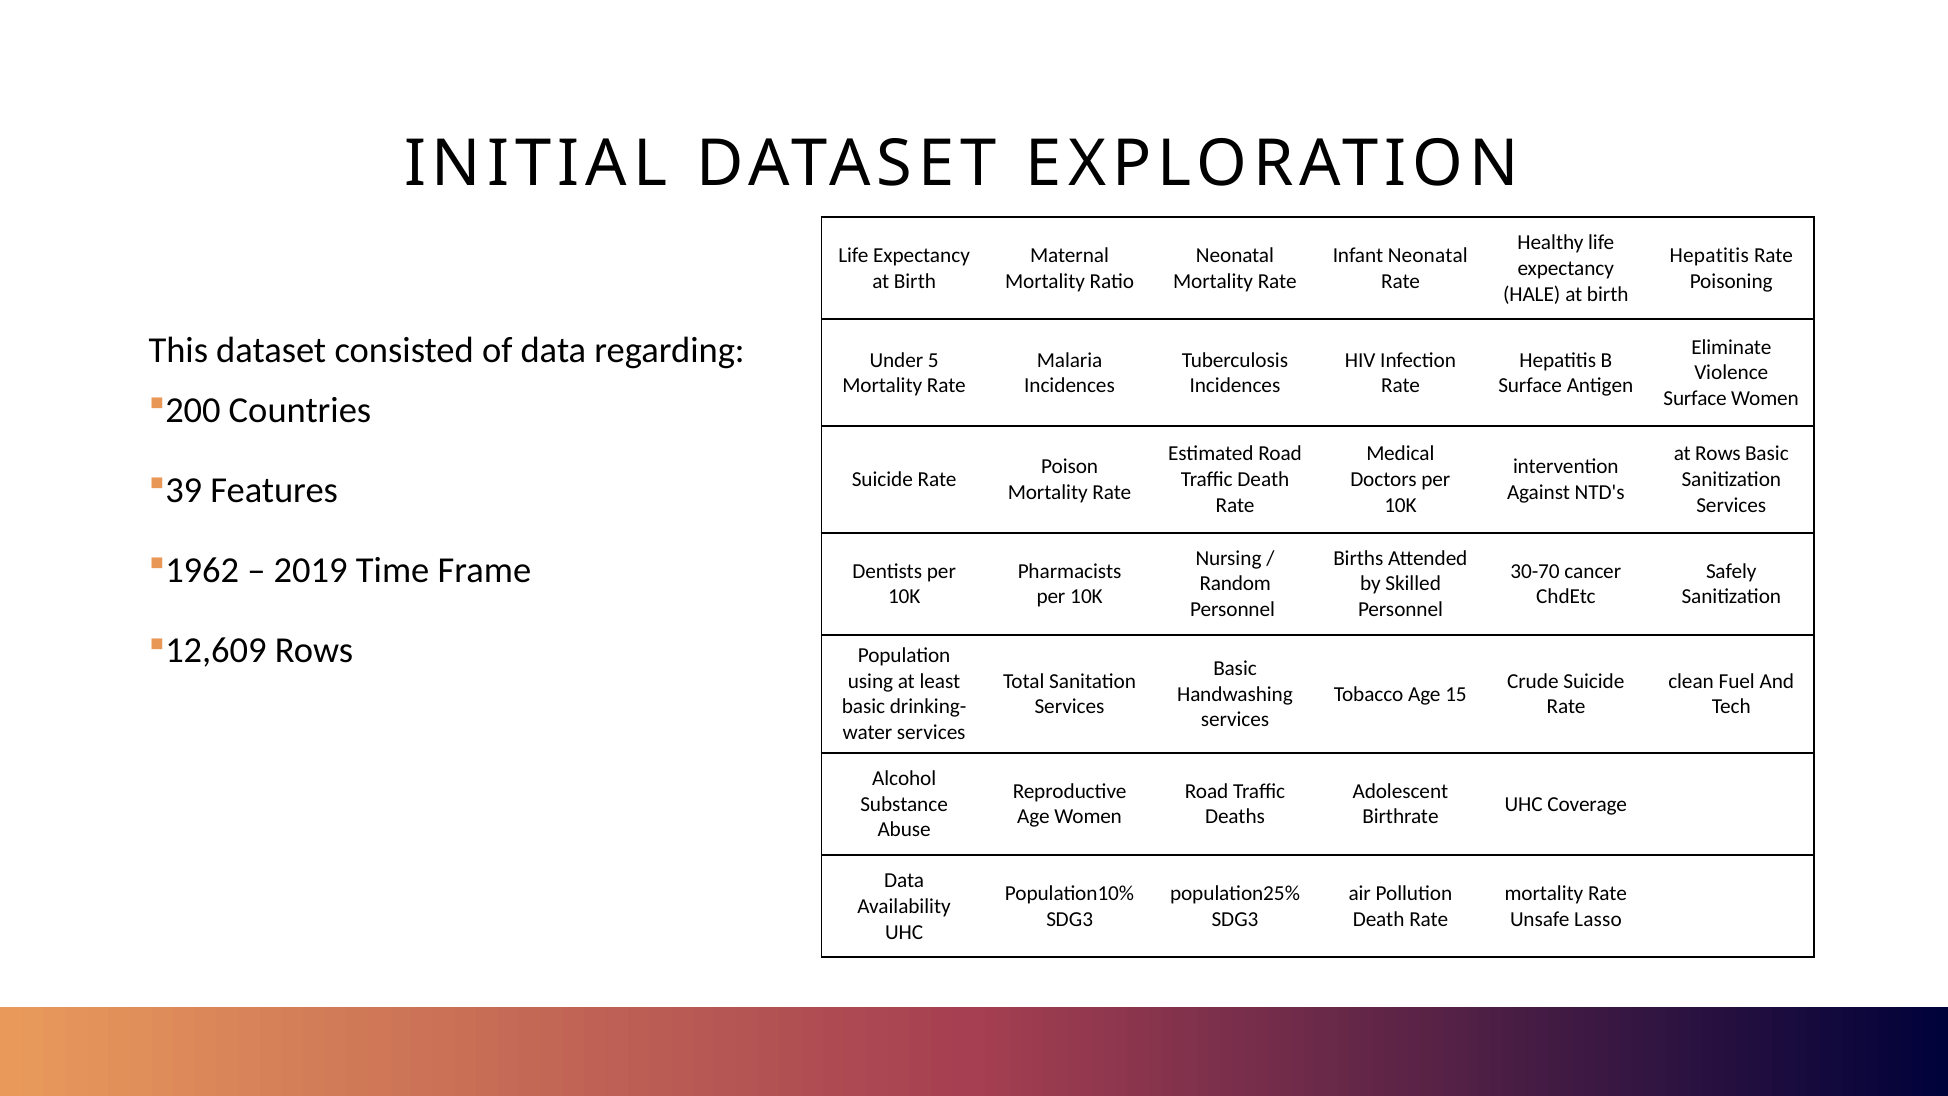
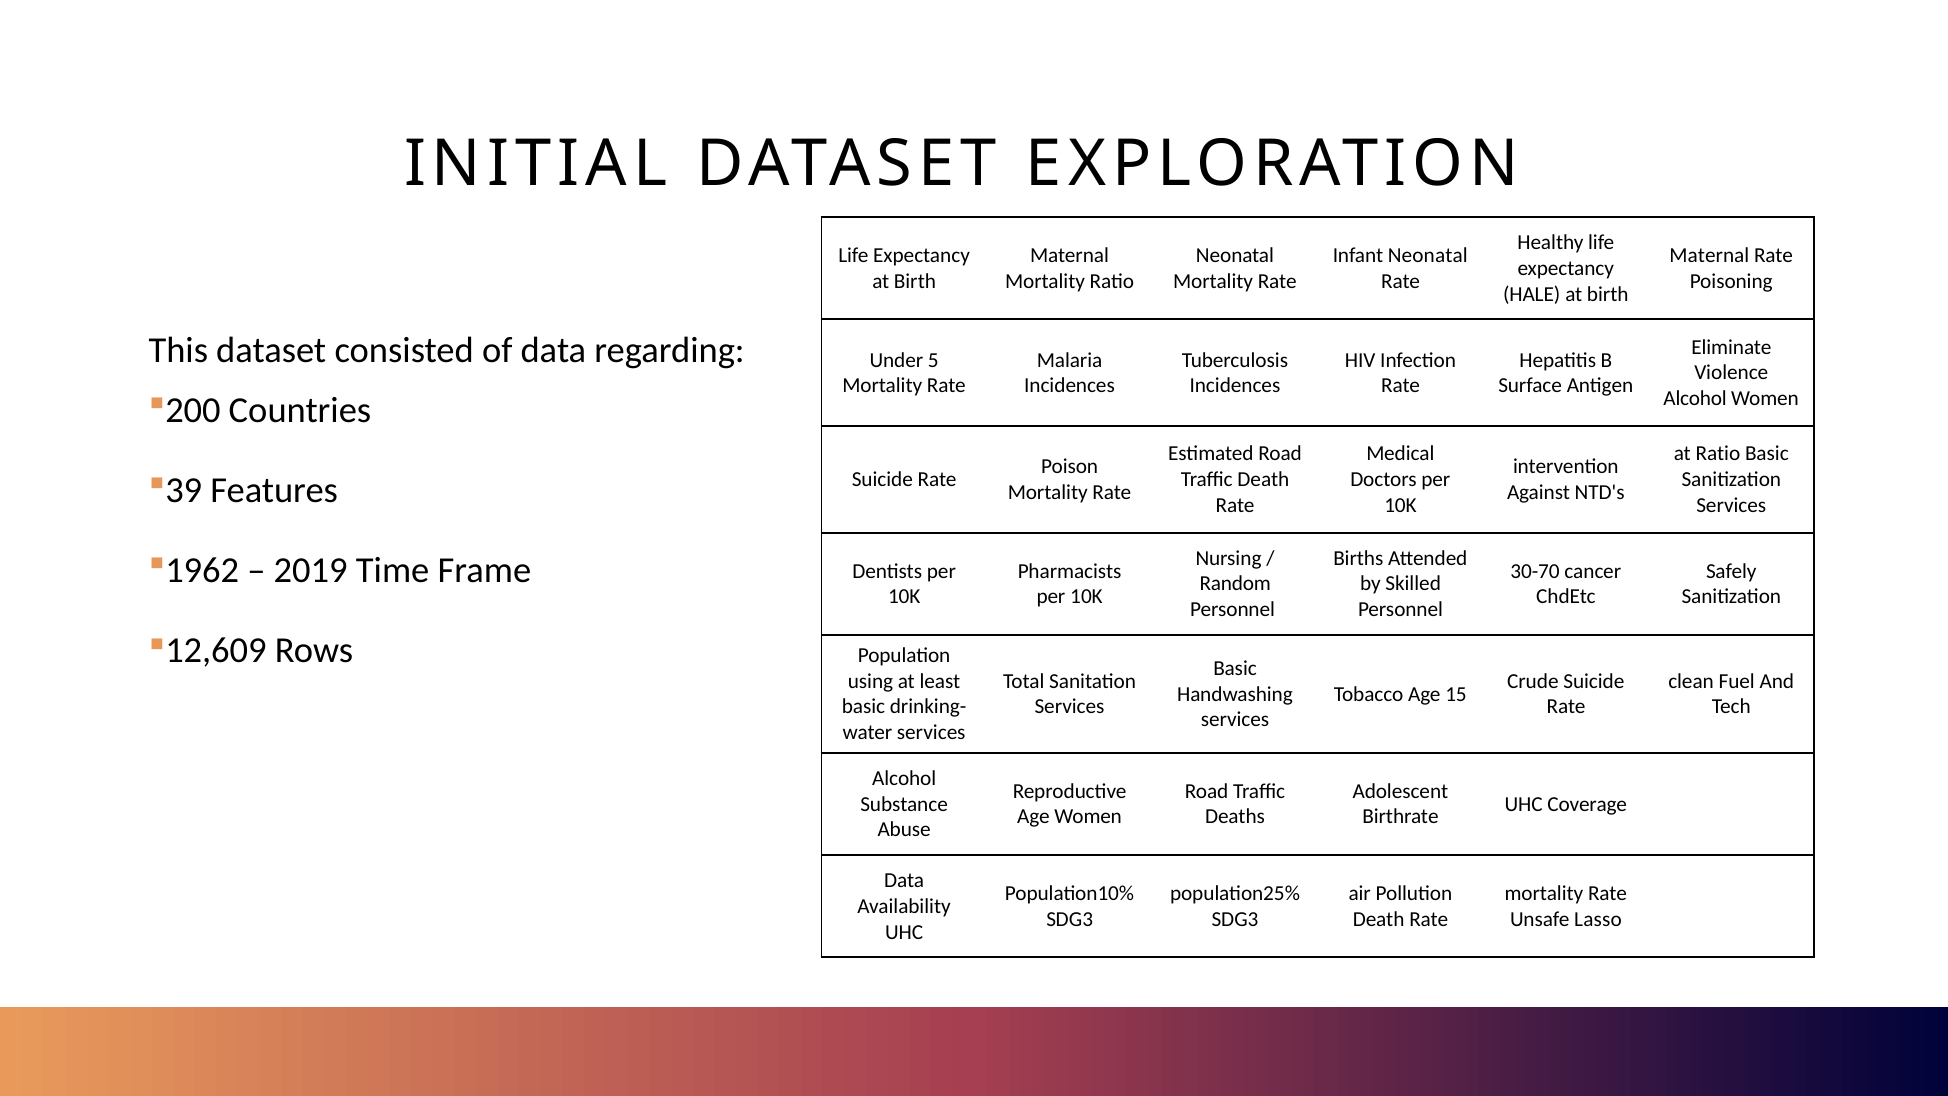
Hepatitis at (1709, 255): Hepatitis -> Maternal
Surface at (1695, 399): Surface -> Alcohol
at Rows: Rows -> Ratio
